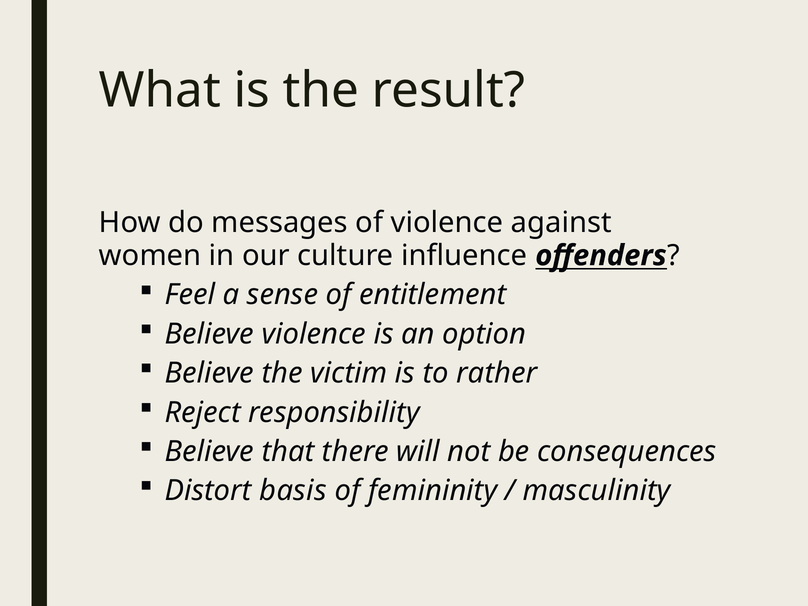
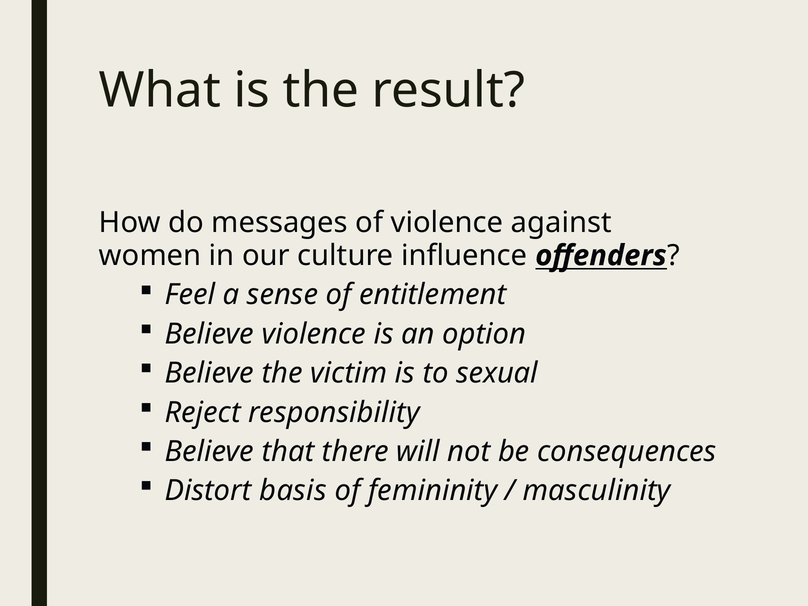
rather: rather -> sexual
